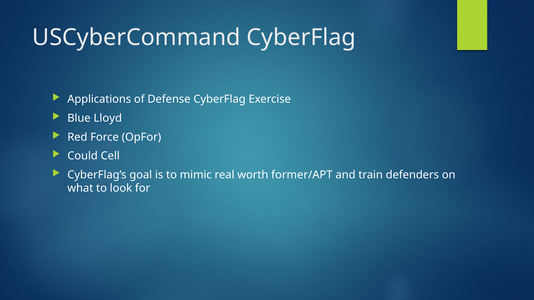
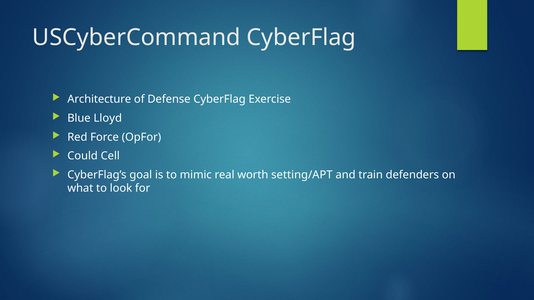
Applications: Applications -> Architecture
former/APT: former/APT -> setting/APT
